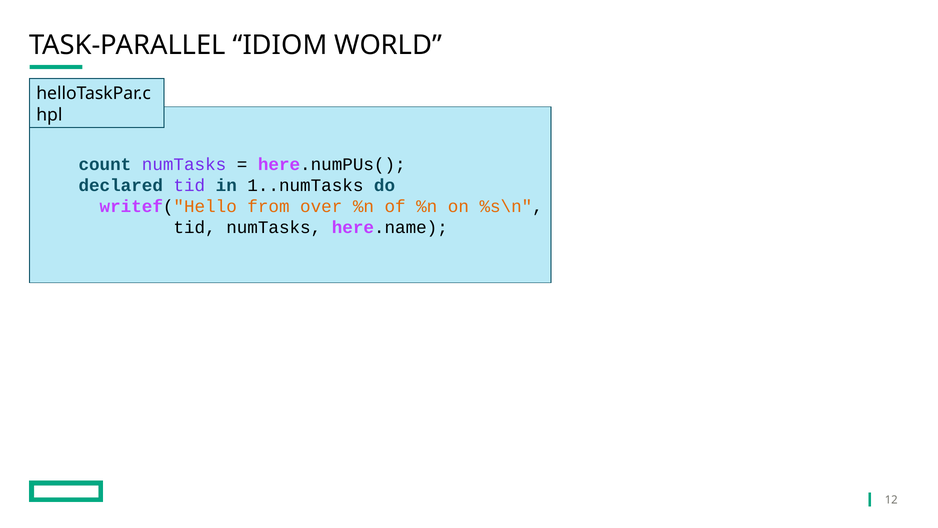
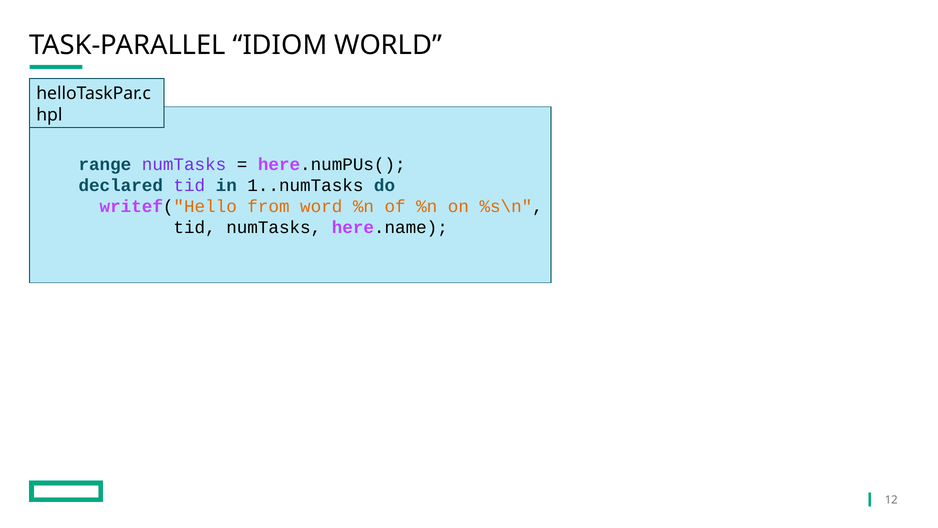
count: count -> range
over: over -> word
